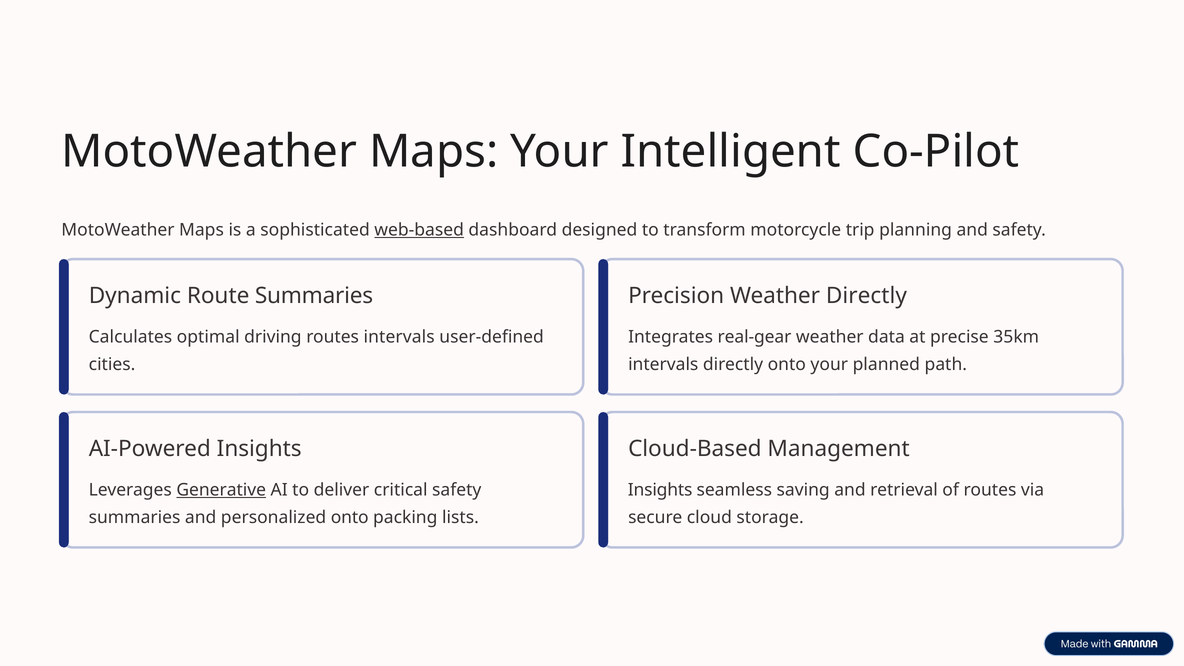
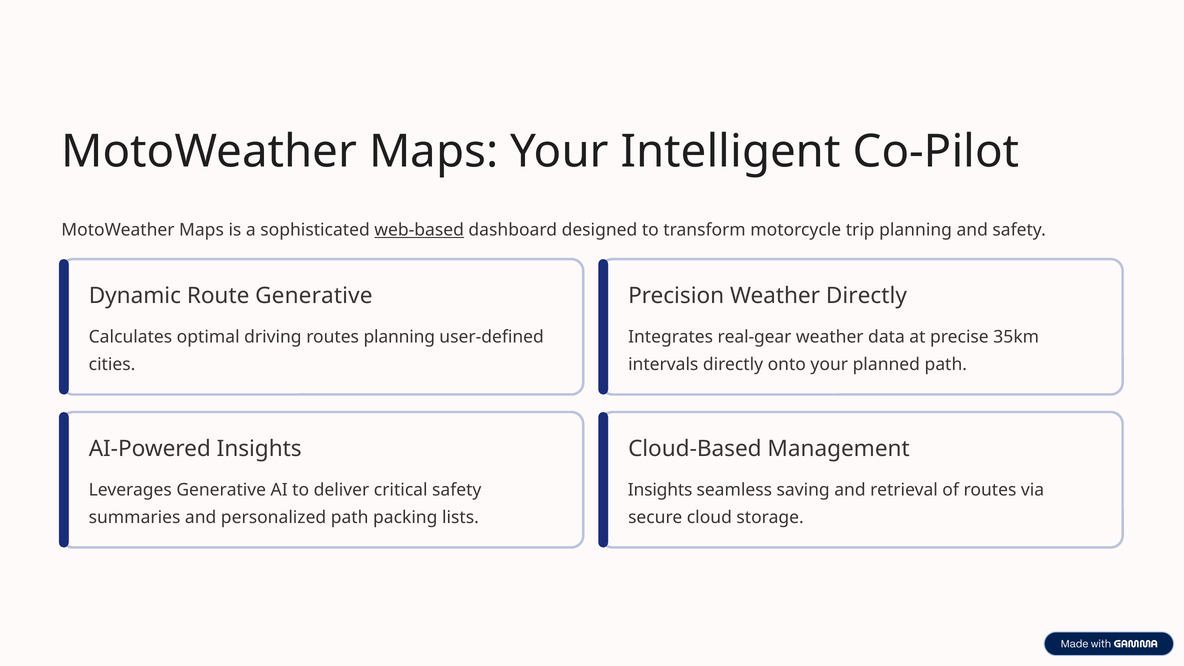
Route Summaries: Summaries -> Generative
routes intervals: intervals -> planning
Generative at (221, 490) underline: present -> none
personalized onto: onto -> path
